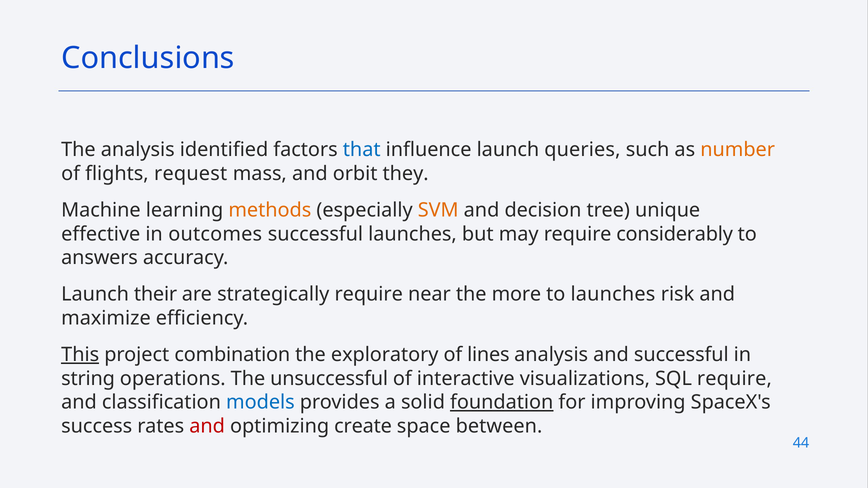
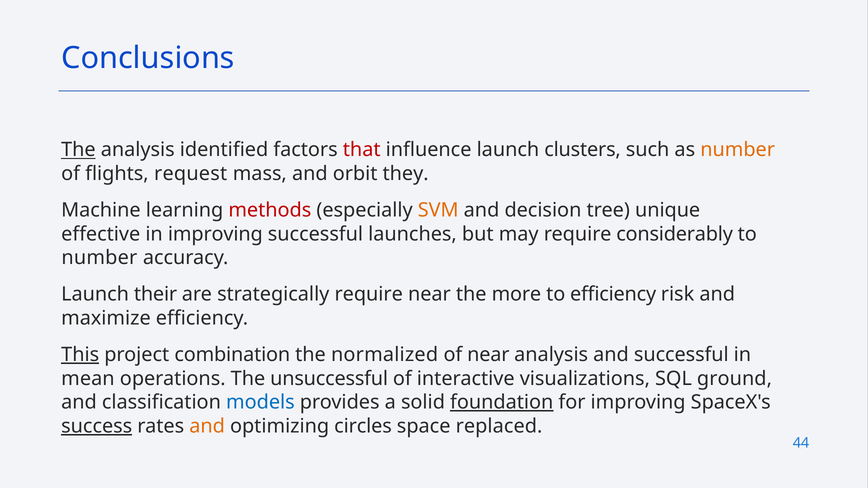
The at (78, 150) underline: none -> present
that colour: blue -> red
queries: queries -> clusters
methods colour: orange -> red
in outcomes: outcomes -> improving
answers at (100, 258): answers -> number
to launches: launches -> efficiency
exploratory: exploratory -> normalized
of lines: lines -> near
string: string -> mean
SQL require: require -> ground
success underline: none -> present
and at (207, 426) colour: red -> orange
create: create -> circles
between: between -> replaced
